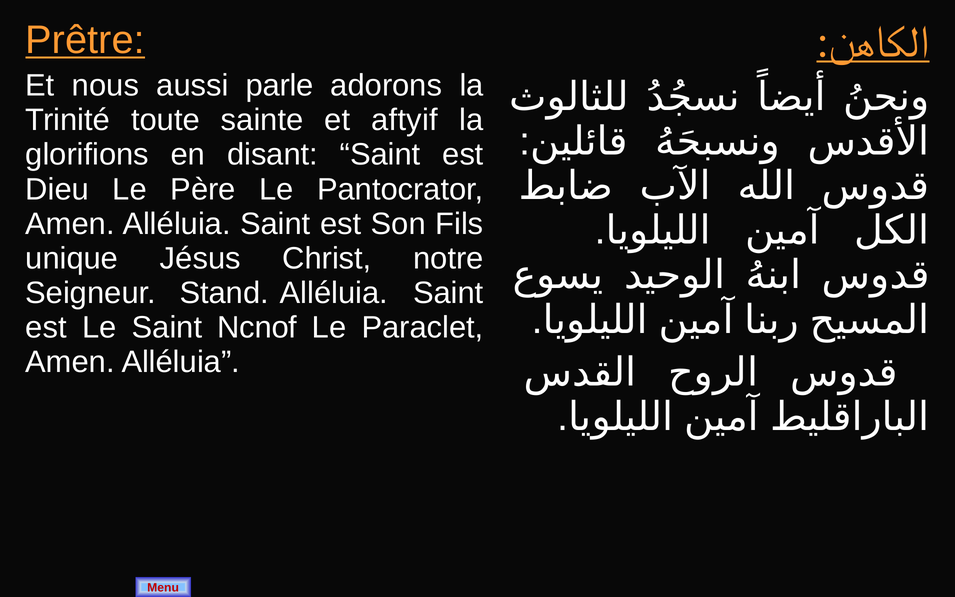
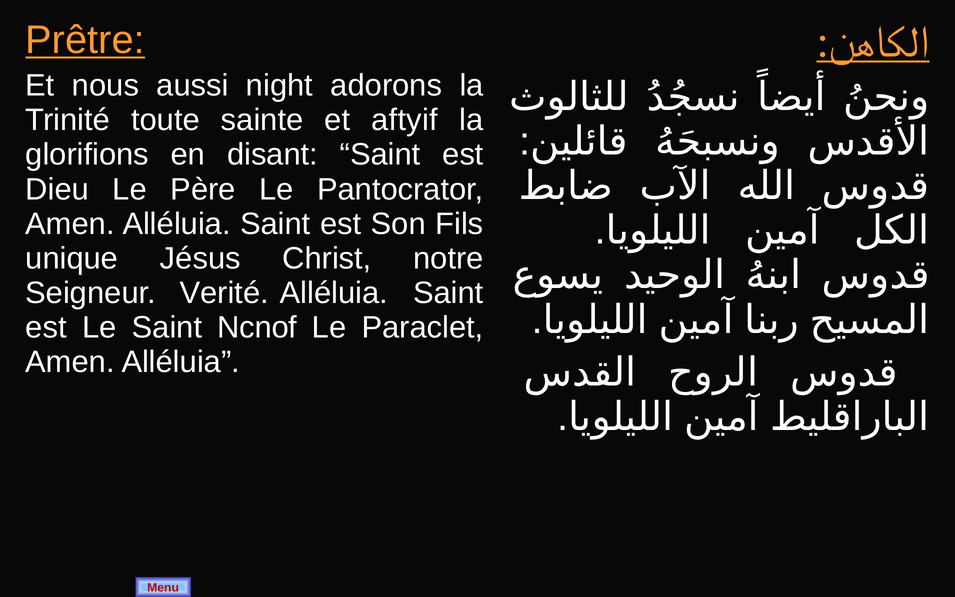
parle: parle -> night
Stand: Stand -> Verité
